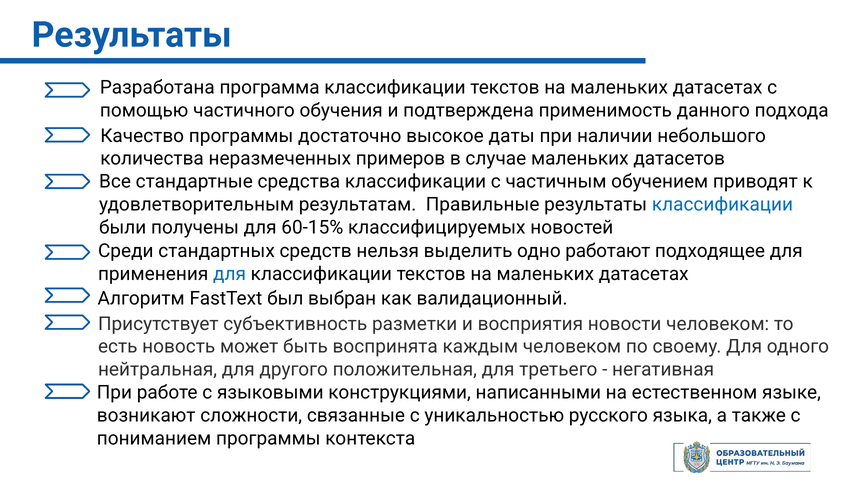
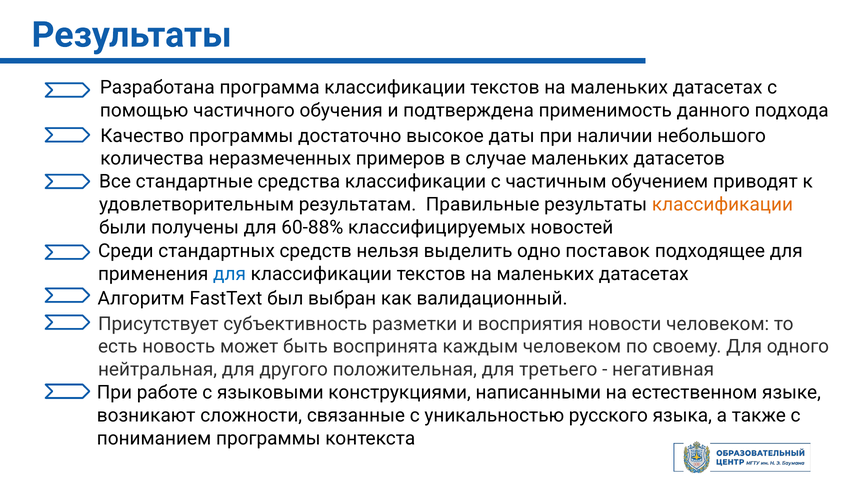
классификации at (722, 205) colour: blue -> orange
60-15%: 60-15% -> 60-88%
работают: работают -> поставок
